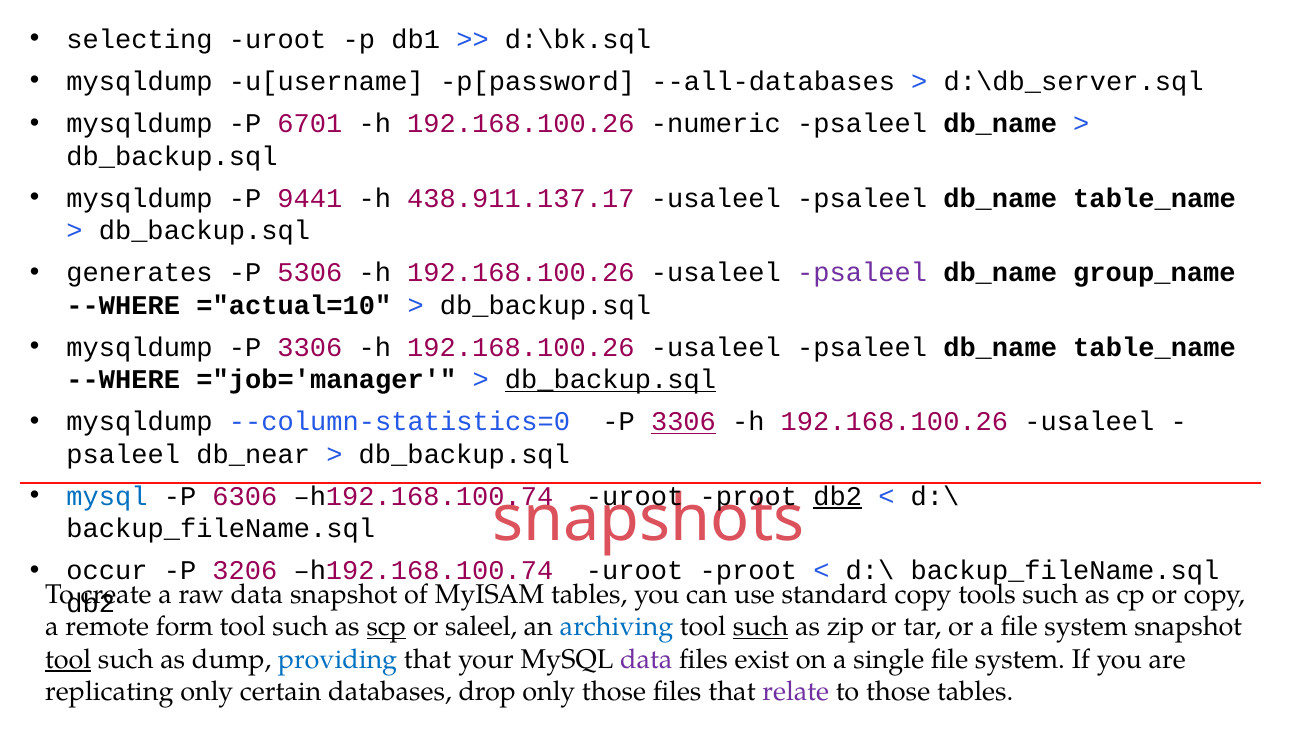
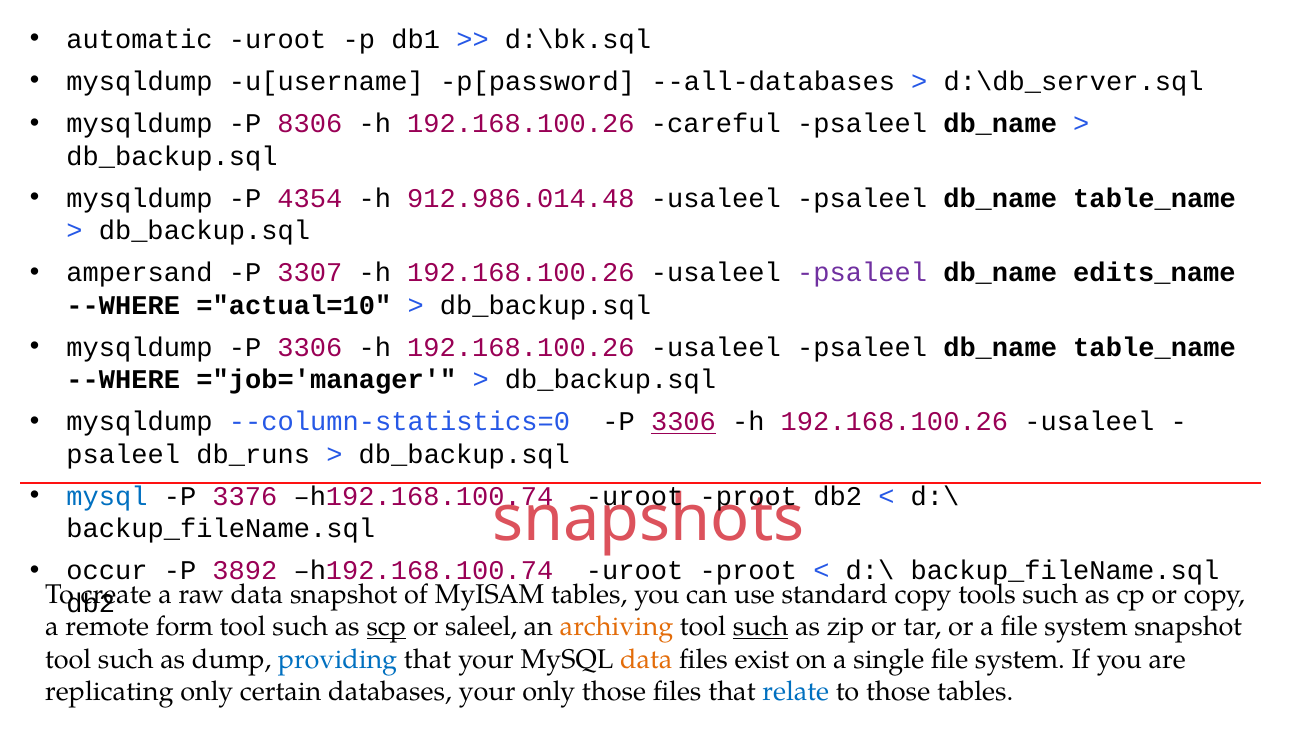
selecting: selecting -> automatic
6701: 6701 -> 8306
numeric: numeric -> careful
9441: 9441 -> 4354
438.911.137.17: 438.911.137.17 -> 912.986.014.48
generates: generates -> ampersand
5306: 5306 -> 3307
group_name: group_name -> edits_name
db_backup.sql at (611, 380) underline: present -> none
db_near: db_near -> db_runs
6306: 6306 -> 3376
db2 at (838, 497) underline: present -> none
3206: 3206 -> 3892
archiving colour: blue -> orange
tool at (68, 660) underline: present -> none
data at (646, 660) colour: purple -> orange
databases drop: drop -> your
relate colour: purple -> blue
